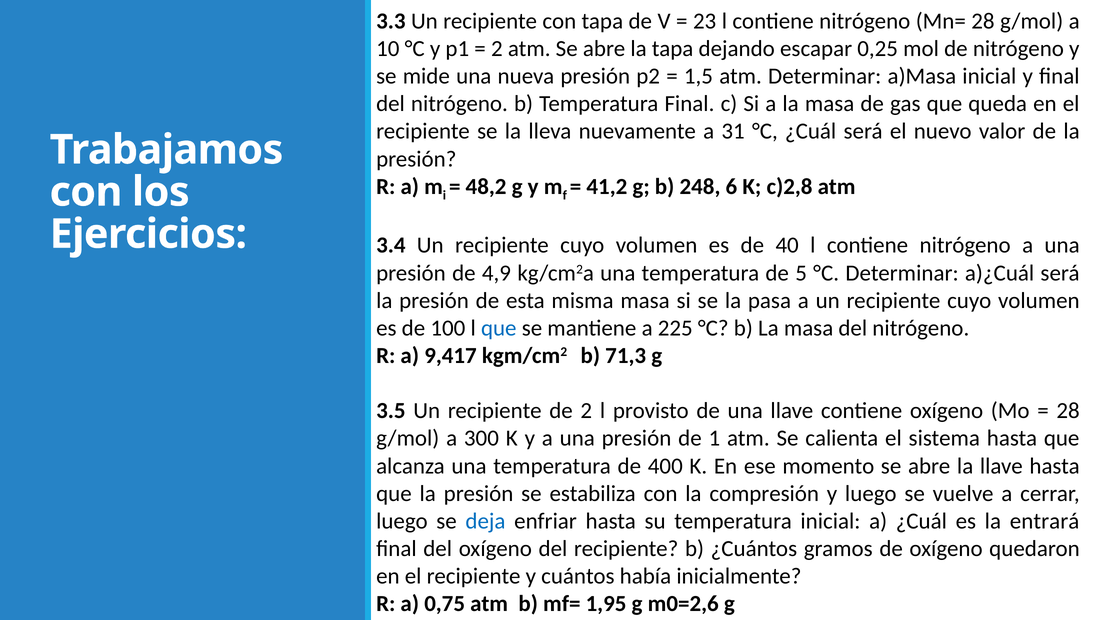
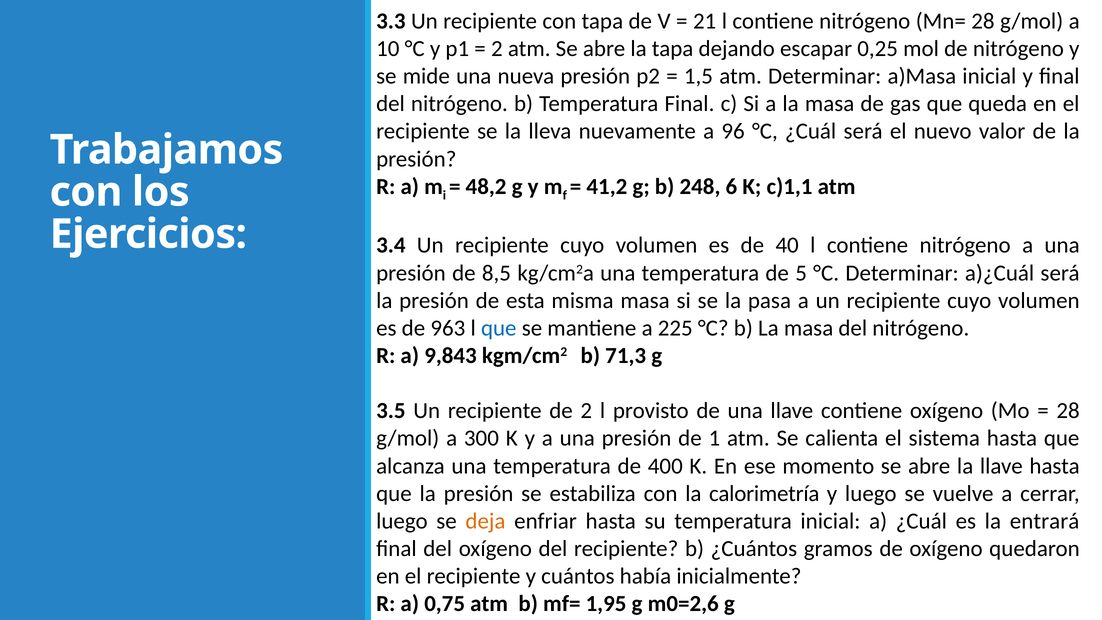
23: 23 -> 21
31: 31 -> 96
c)2,8: c)2,8 -> c)1,1
4,9: 4,9 -> 8,5
100: 100 -> 963
9,417: 9,417 -> 9,843
compresión: compresión -> calorimetría
deja colour: blue -> orange
